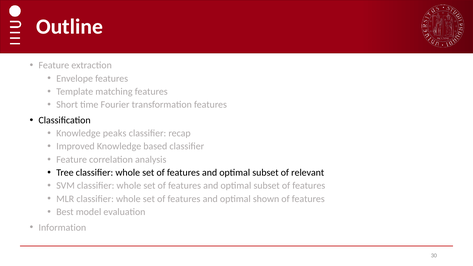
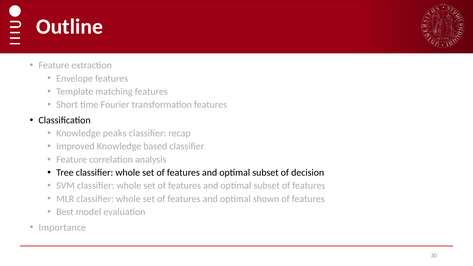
relevant: relevant -> decision
Information: Information -> Importance
